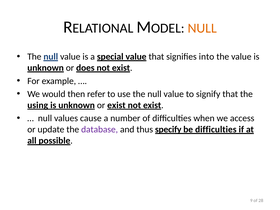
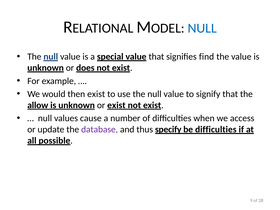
NULL at (202, 28) colour: orange -> blue
into: into -> find
then refer: refer -> exist
using: using -> allow
